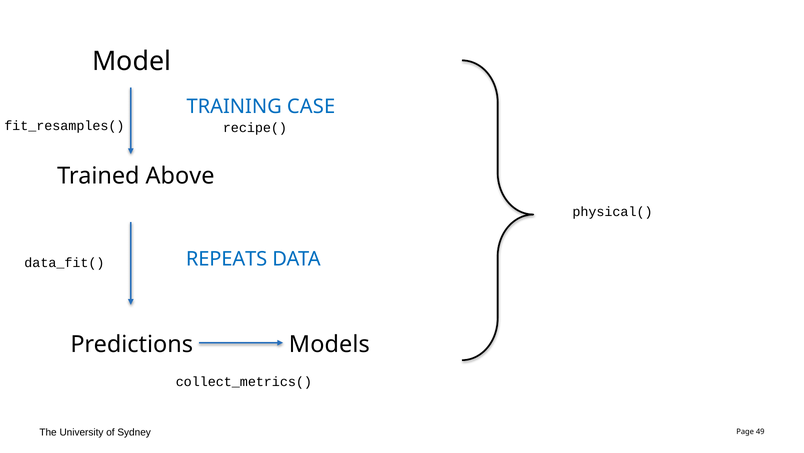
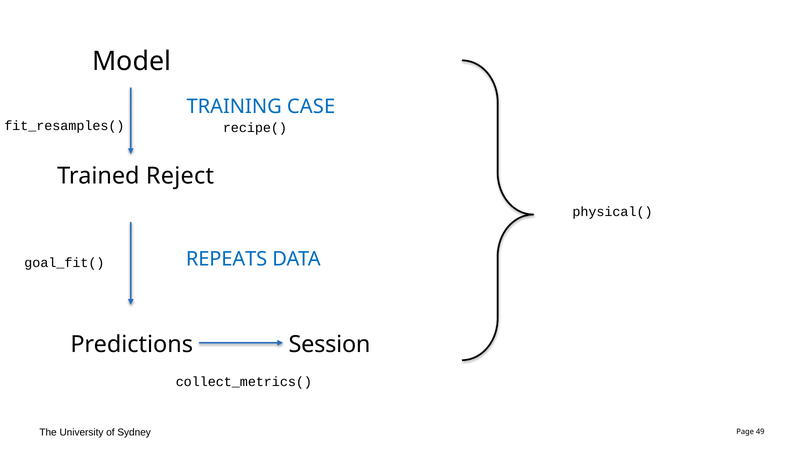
Above: Above -> Reject
data_fit(: data_fit( -> goal_fit(
Models: Models -> Session
